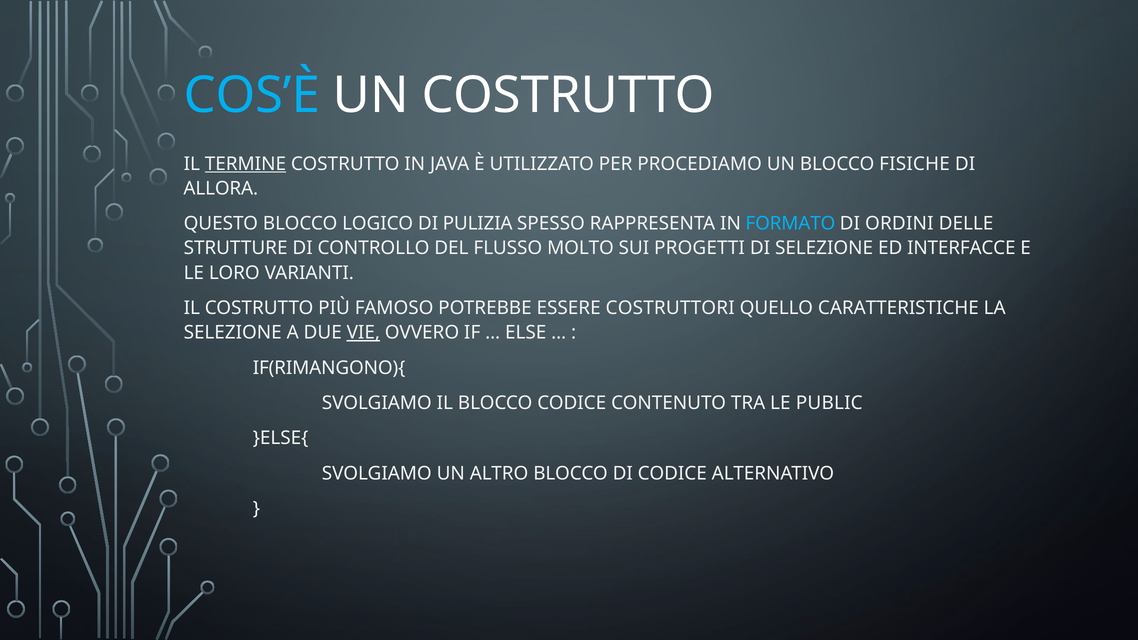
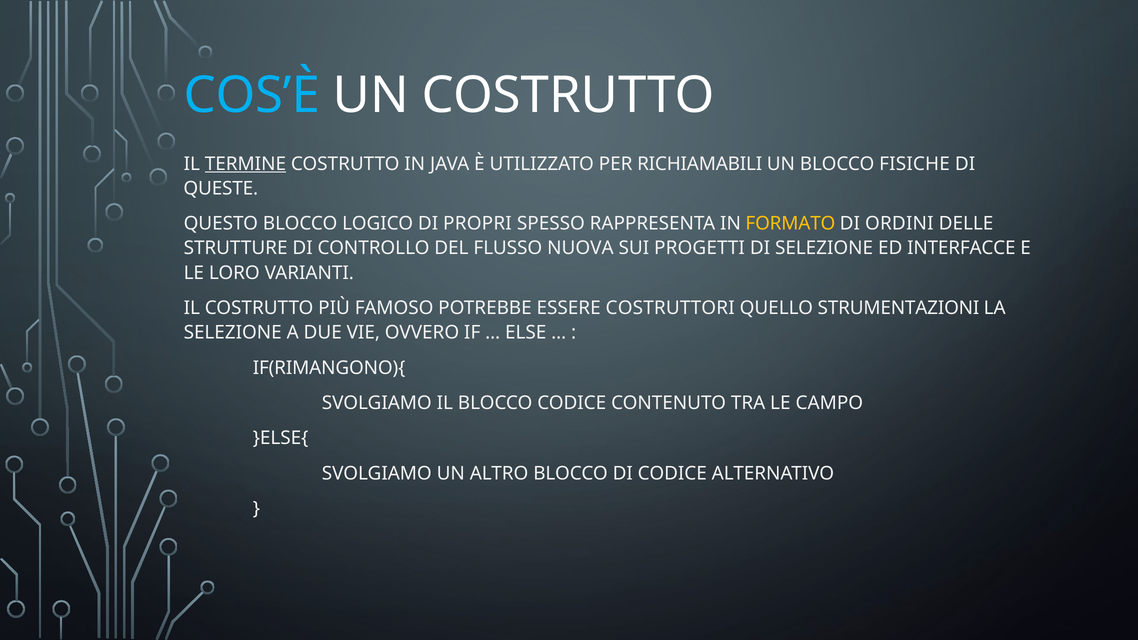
PROCEDIAMO: PROCEDIAMO -> RICHIAMABILI
ALLORA: ALLORA -> QUESTE
PULIZIA: PULIZIA -> PROPRI
FORMATO colour: light blue -> yellow
MOLTO: MOLTO -> NUOVA
CARATTERISTICHE: CARATTERISTICHE -> STRUMENTAZIONI
VIE underline: present -> none
PUBLIC: PUBLIC -> CAMPO
